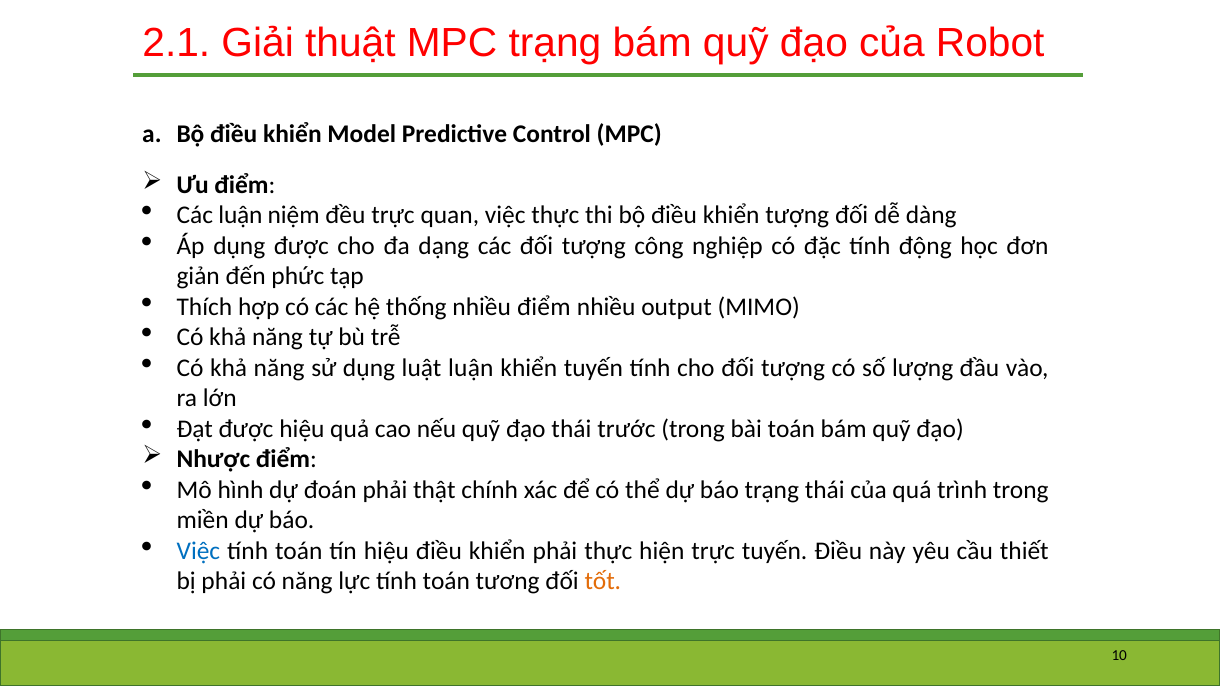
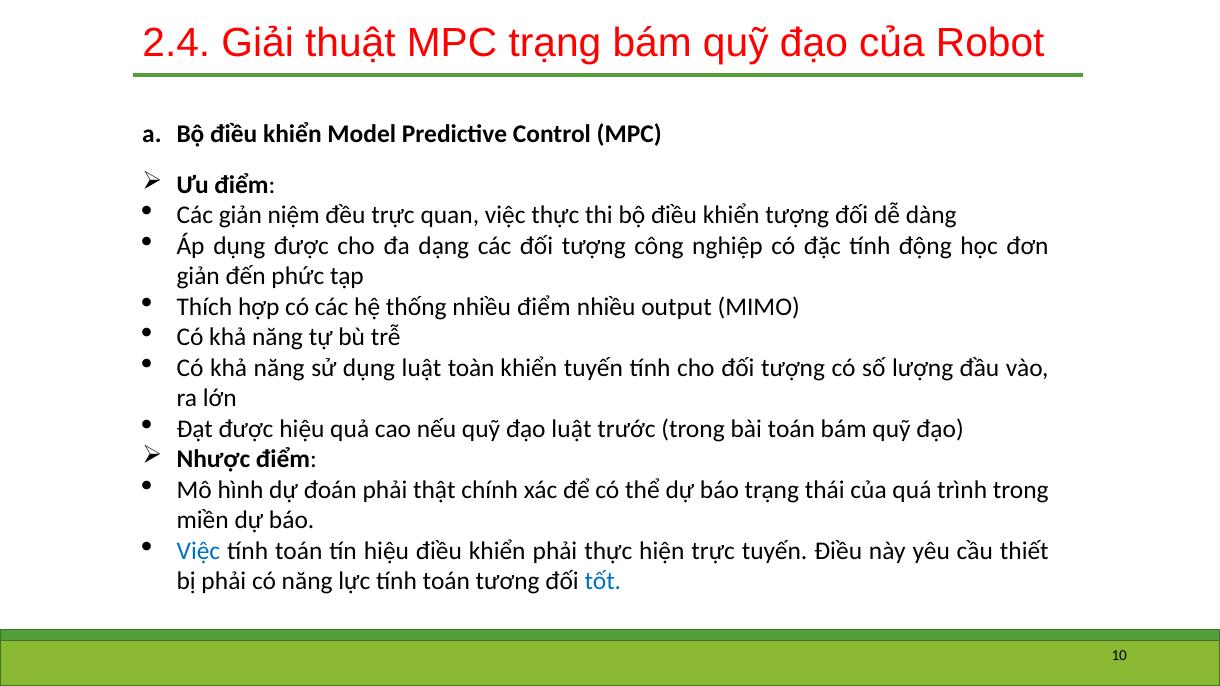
2.1: 2.1 -> 2.4
Các luận: luận -> giản
luật luận: luận -> toàn
đạo thái: thái -> luật
tốt colour: orange -> blue
